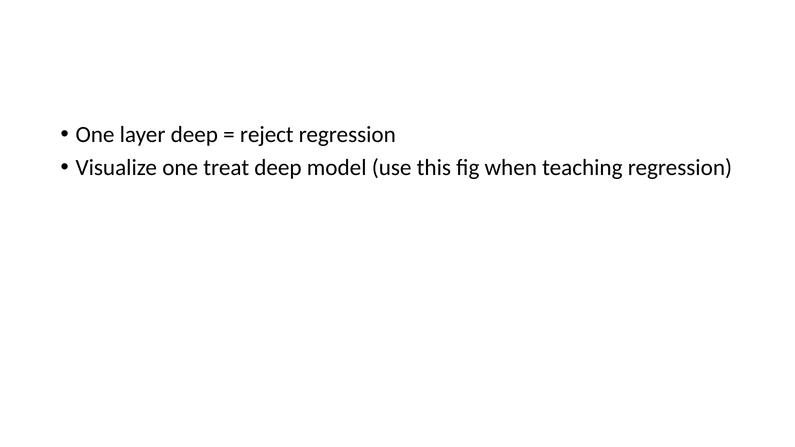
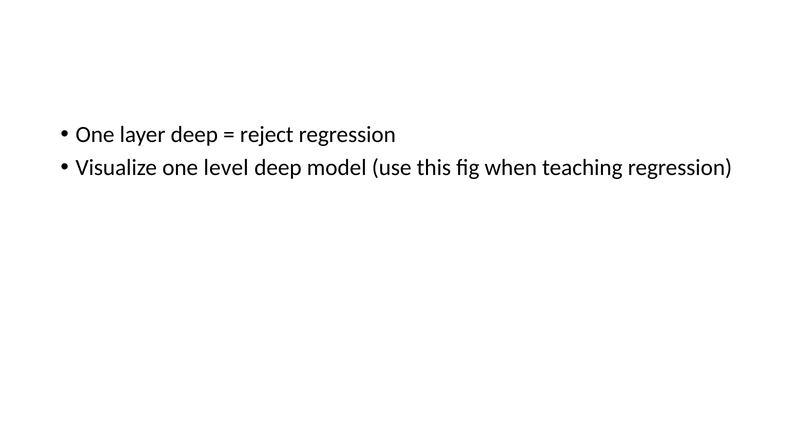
treat: treat -> level
